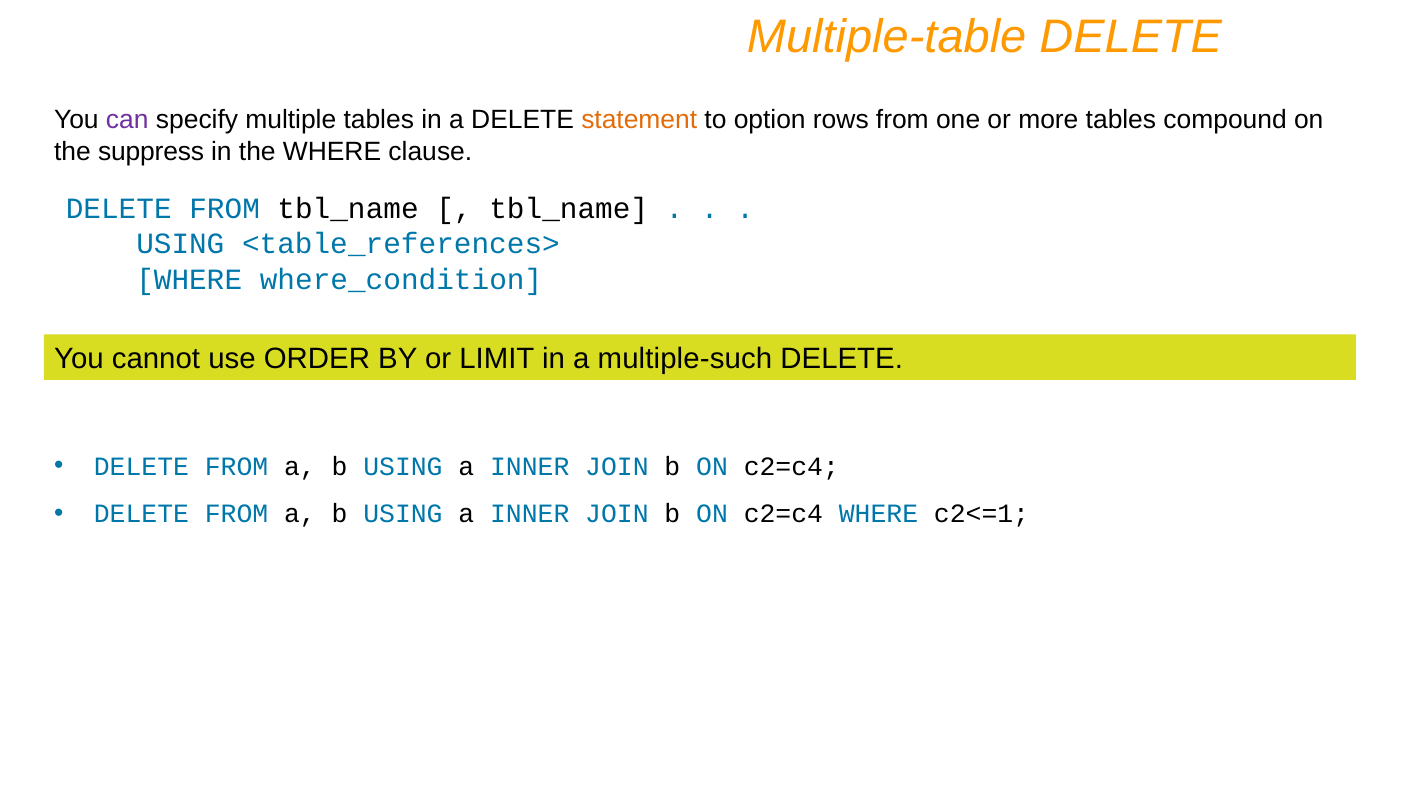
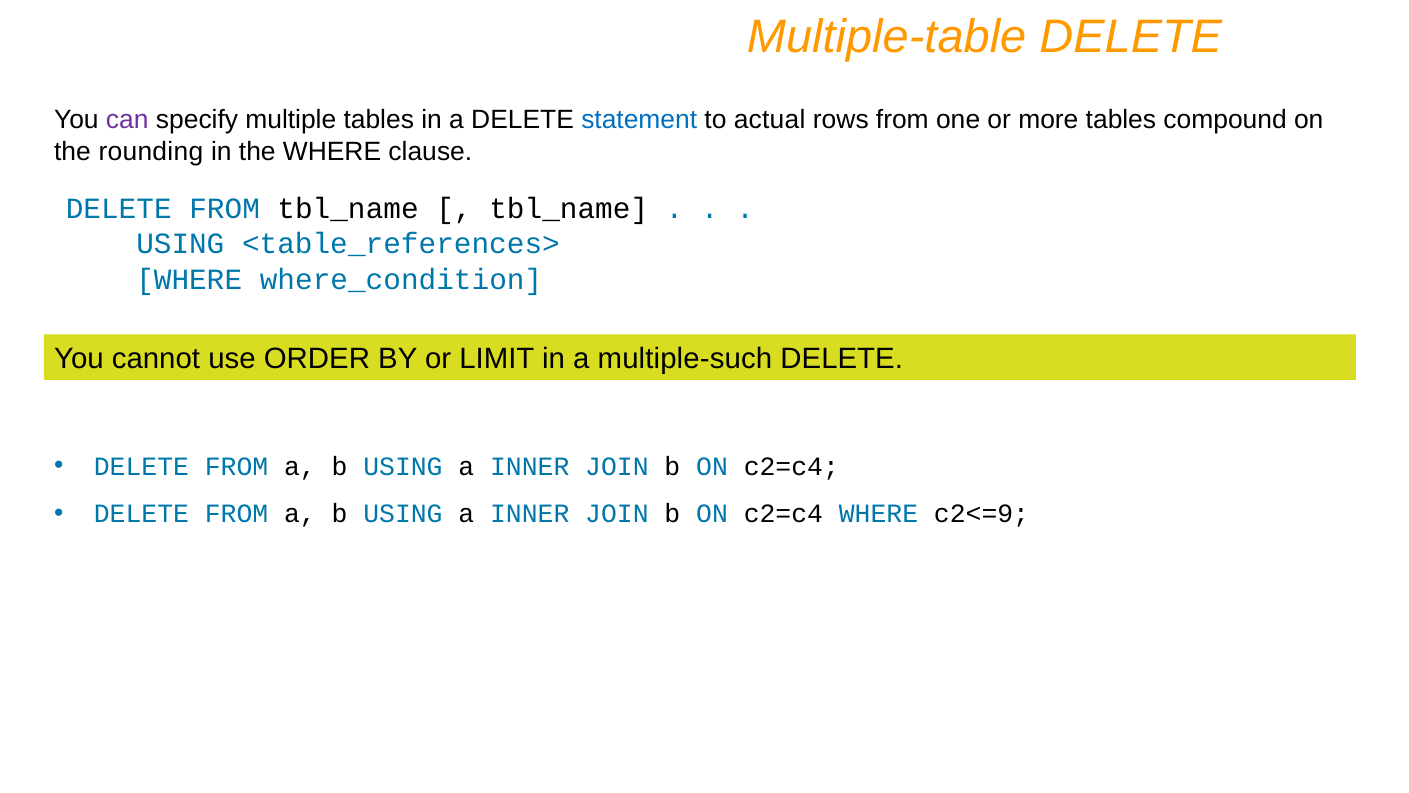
statement colour: orange -> blue
option: option -> actual
suppress: suppress -> rounding
c2<=1: c2<=1 -> c2<=9
